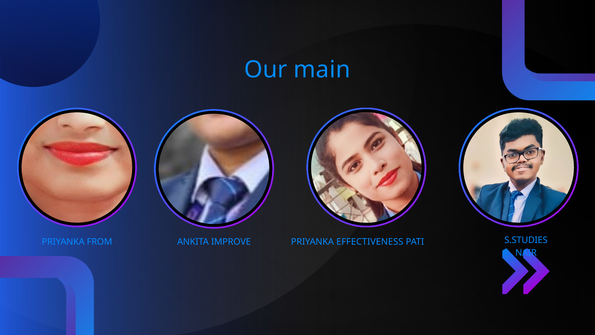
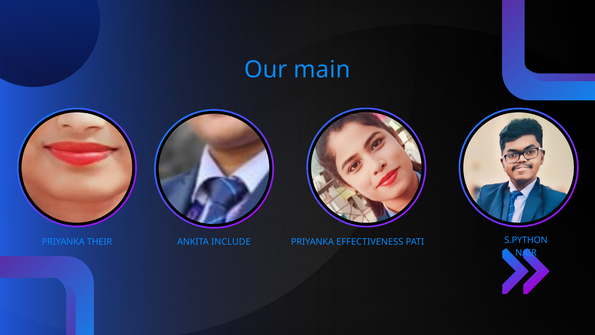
FROM: FROM -> THEIR
IMPROVE: IMPROVE -> INCLUDE
S.STUDIES: S.STUDIES -> S.PYTHON
